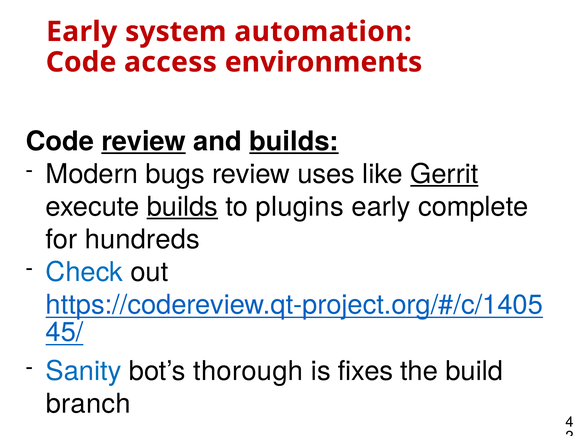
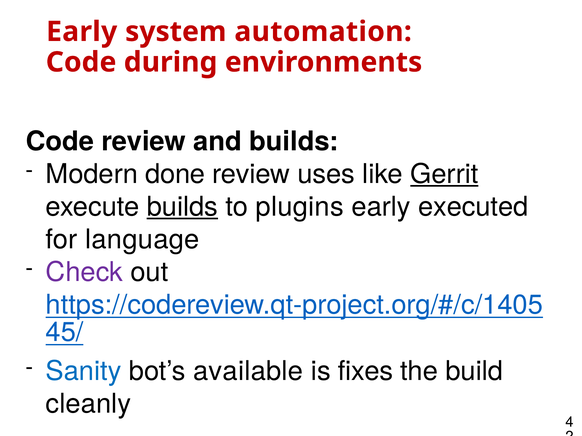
access: access -> during
review at (144, 142) underline: present -> none
builds at (294, 142) underline: present -> none
bugs: bugs -> done
complete: complete -> executed
hundreds: hundreds -> language
Check colour: blue -> purple
thorough: thorough -> available
branch: branch -> cleanly
